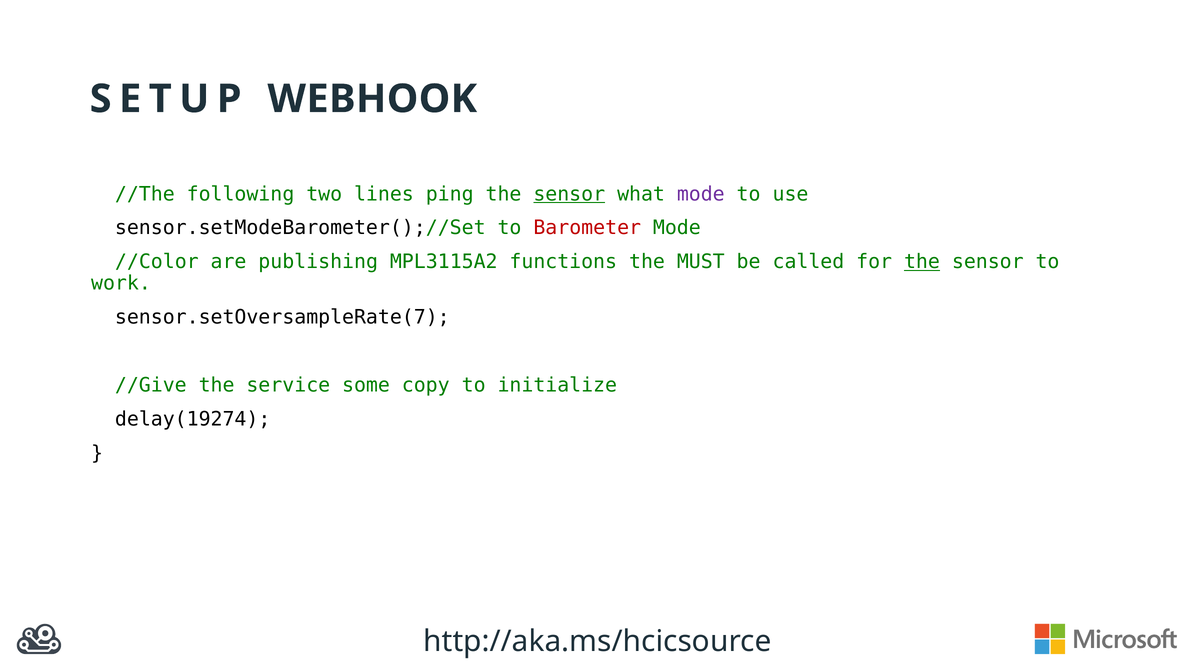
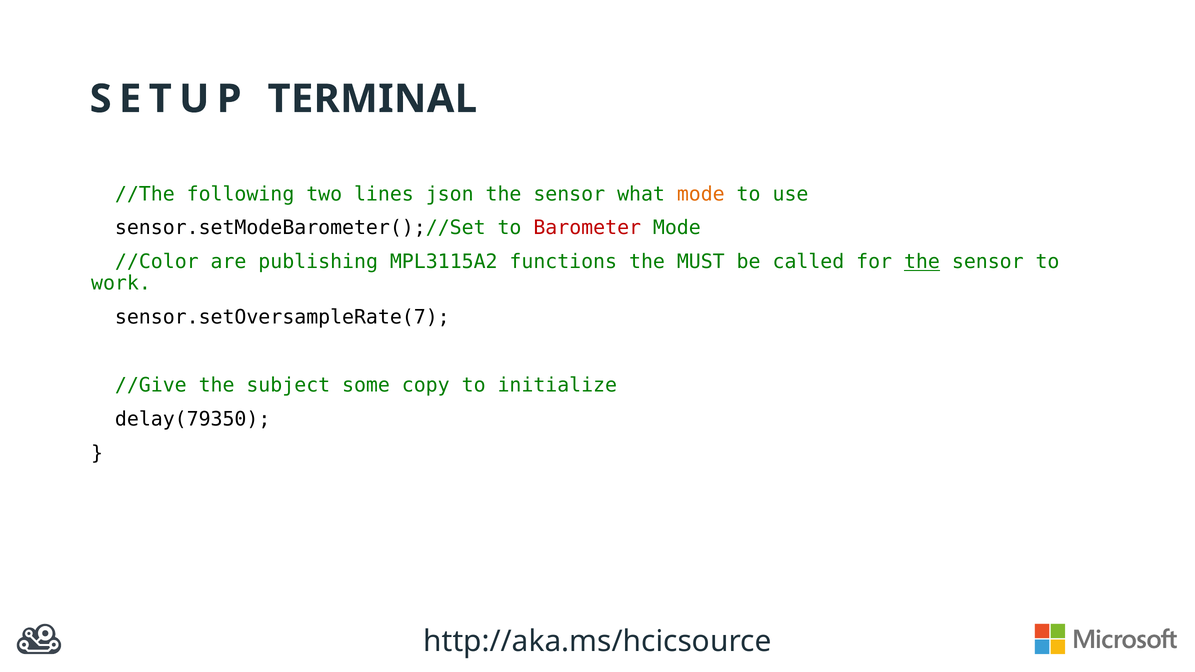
WEBHOOK: WEBHOOK -> TERMINAL
ping: ping -> json
sensor at (569, 194) underline: present -> none
mode at (701, 194) colour: purple -> orange
service: service -> subject
delay(19274: delay(19274 -> delay(79350
